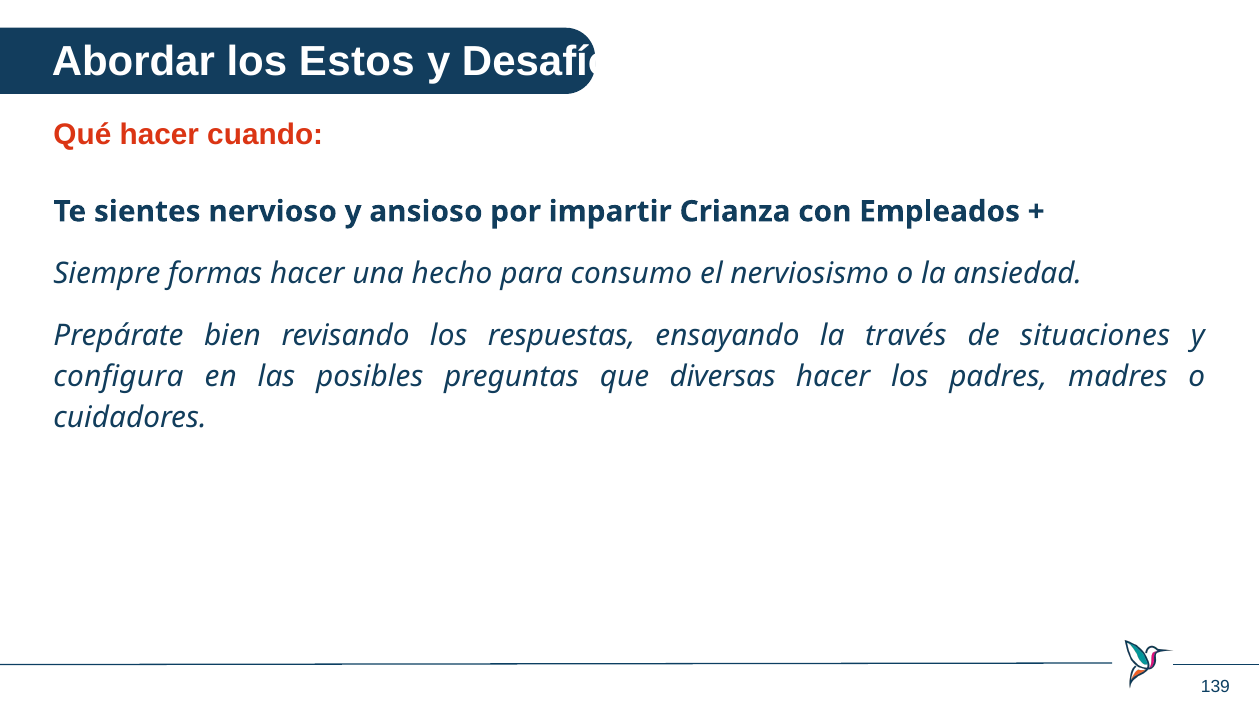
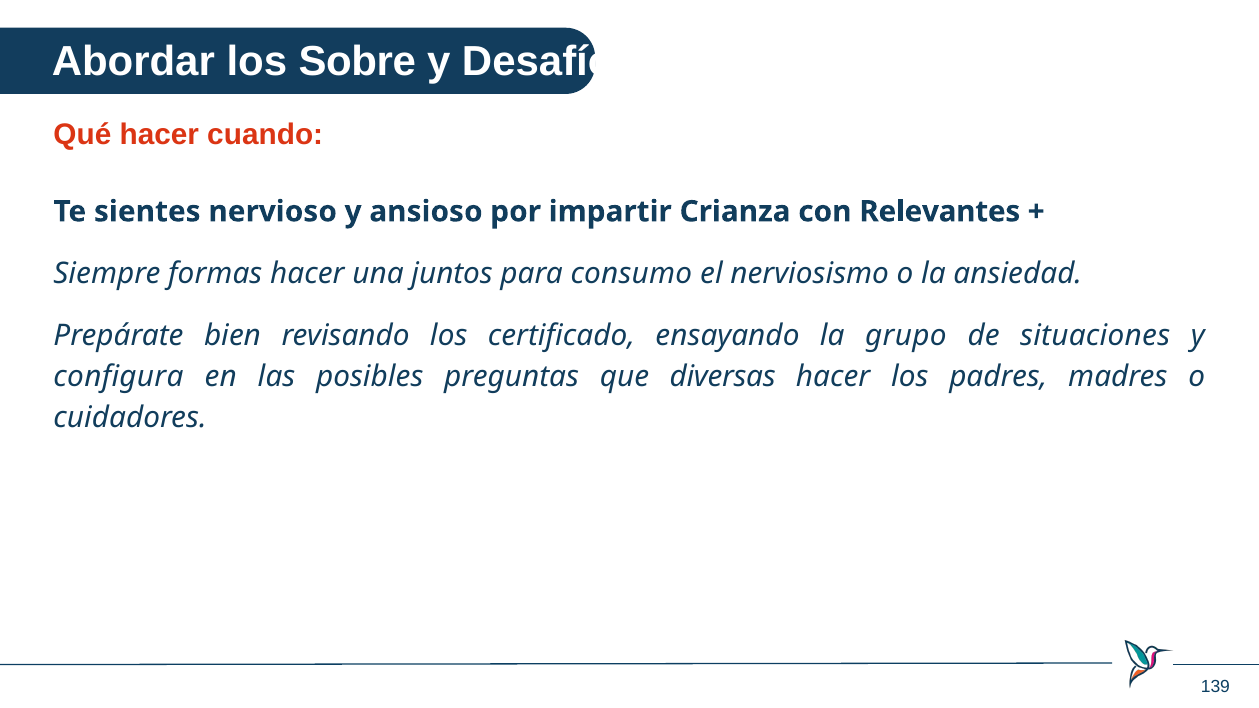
Estos: Estos -> Sobre
Empleados: Empleados -> Relevantes
hecho: hecho -> juntos
respuestas: respuestas -> certificado
través: través -> grupo
